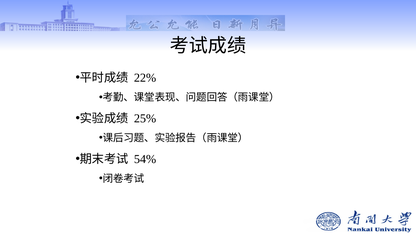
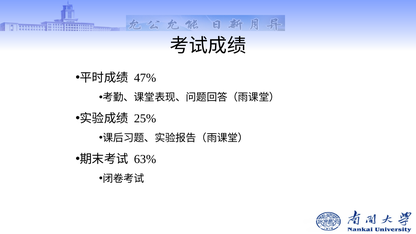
22%: 22% -> 47%
54%: 54% -> 63%
